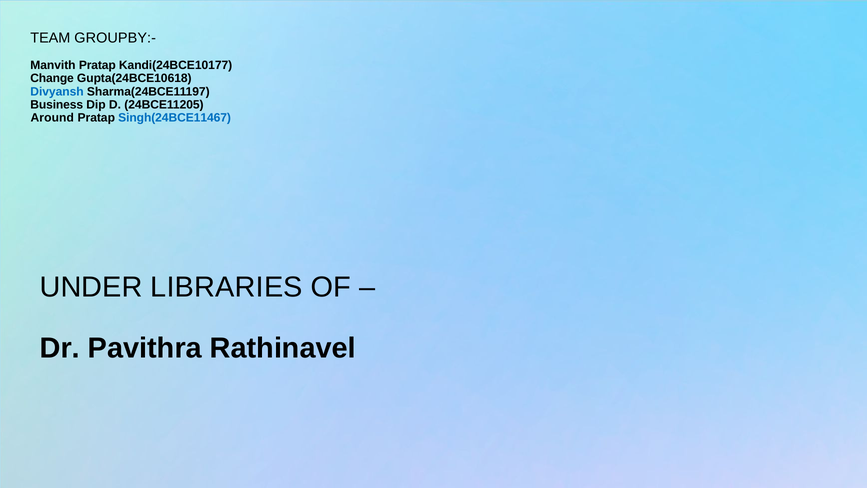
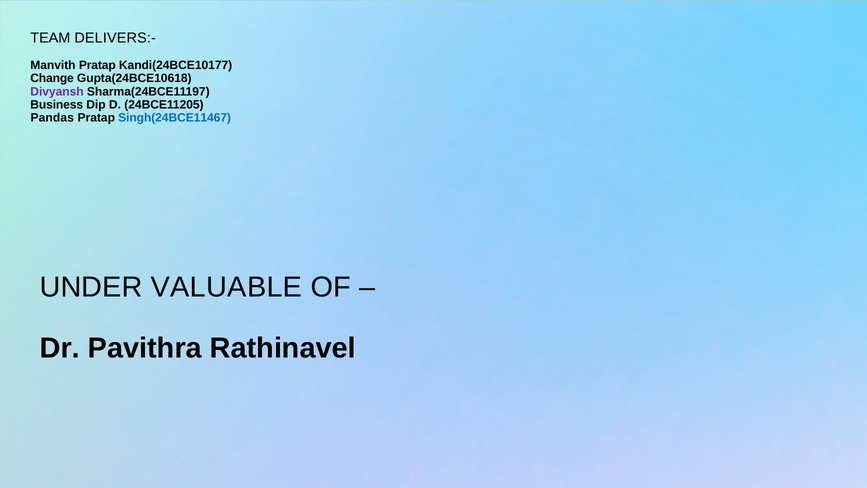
GROUPBY:-: GROUPBY:- -> DELIVERS:-
Divyansh colour: blue -> purple
Around: Around -> Pandas
LIBRARIES: LIBRARIES -> VALUABLE
